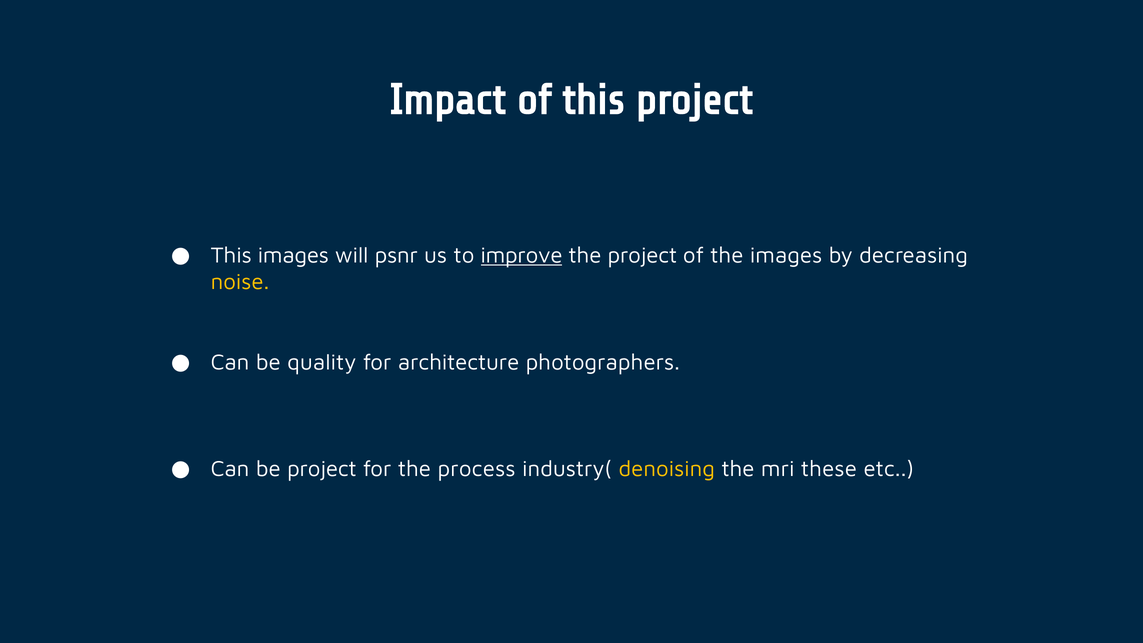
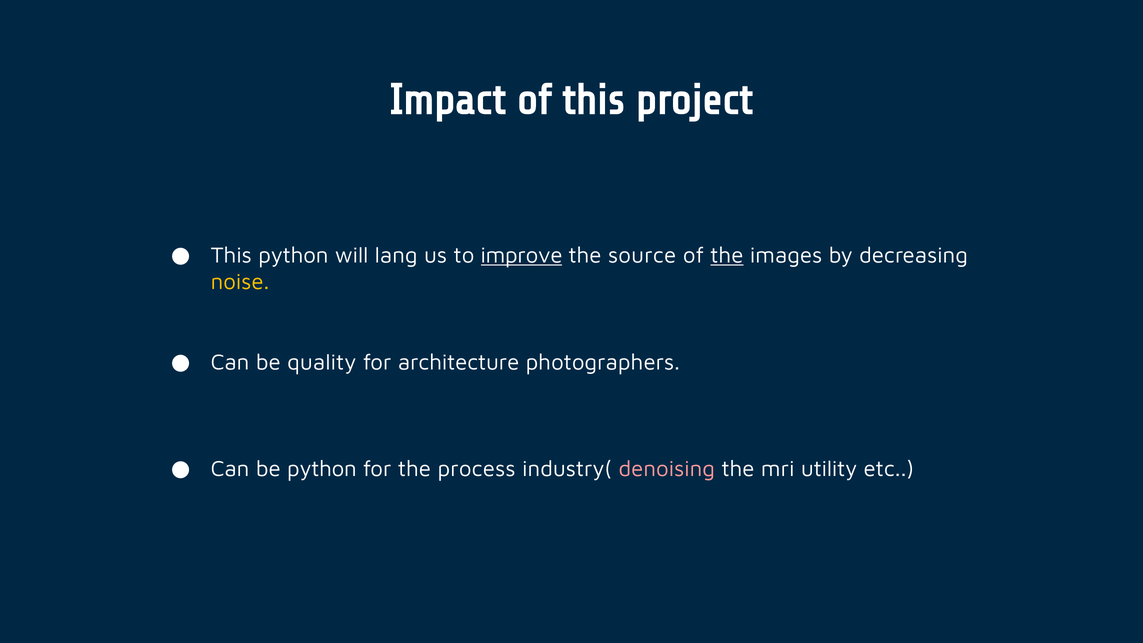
This images: images -> python
psnr: psnr -> lang
the project: project -> source
the at (727, 255) underline: none -> present
be project: project -> python
denoising colour: yellow -> pink
these: these -> utility
